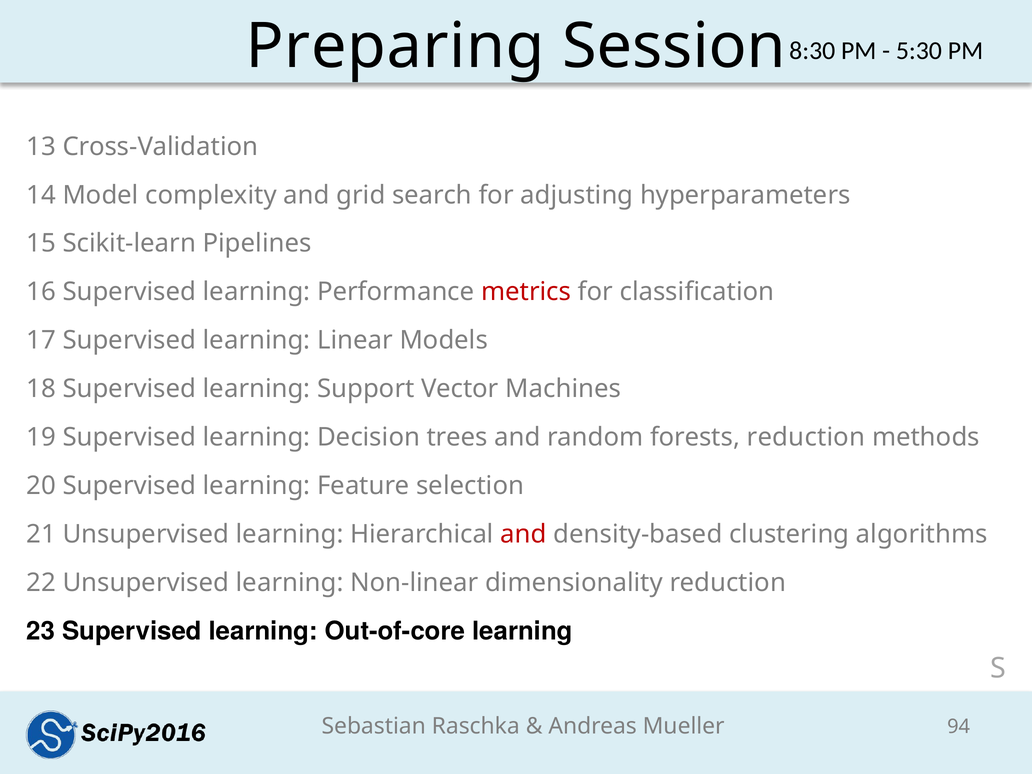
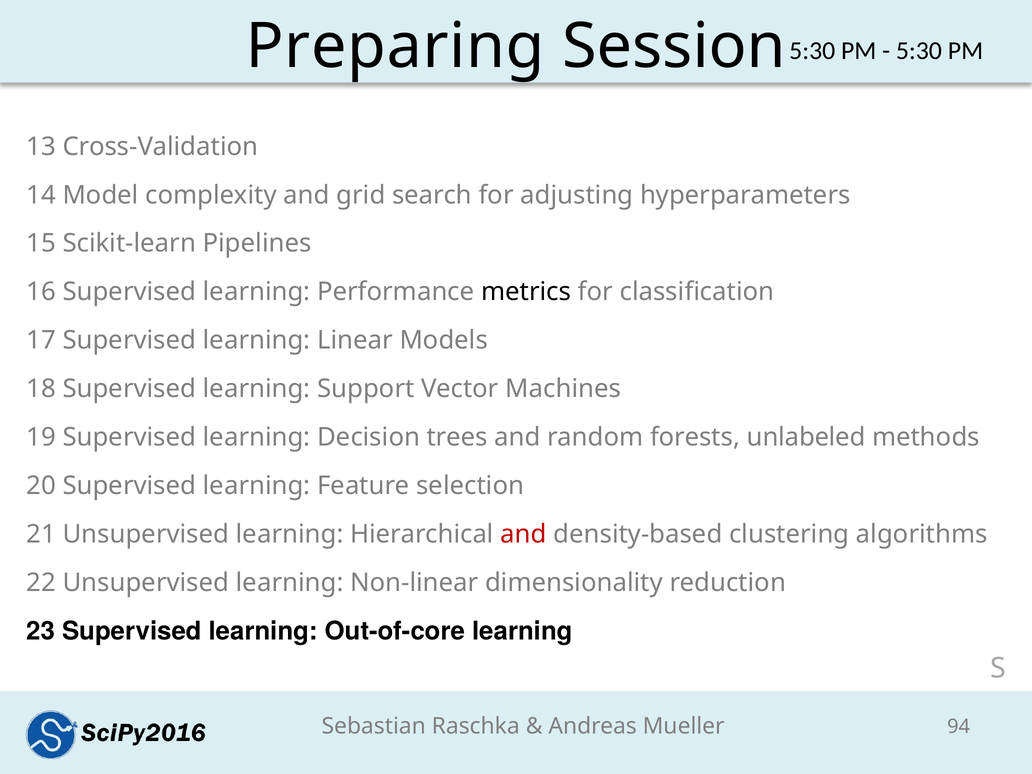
Session 8:30: 8:30 -> 5:30
metrics colour: red -> black
forests reduction: reduction -> unlabeled
